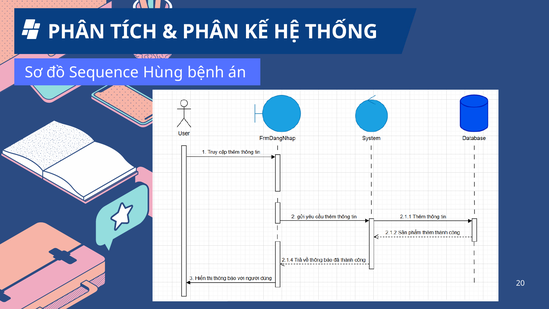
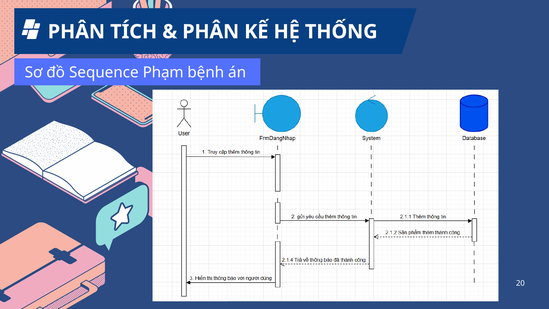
Hùng: Hùng -> Phạm
